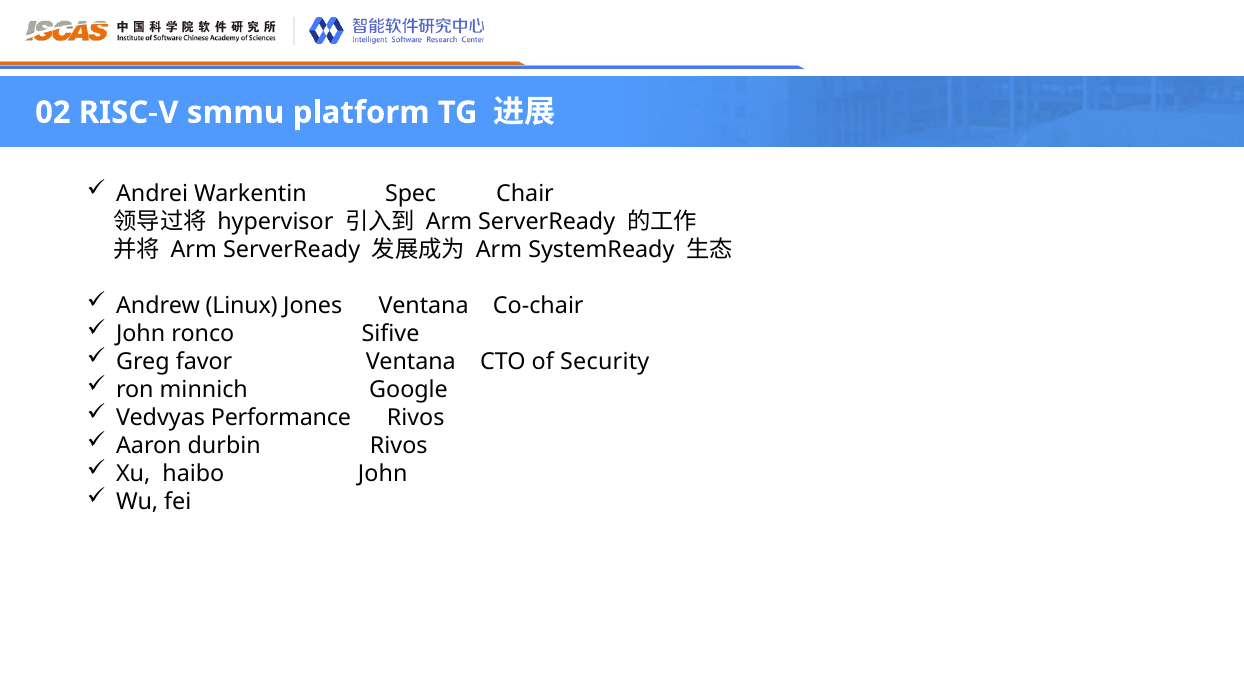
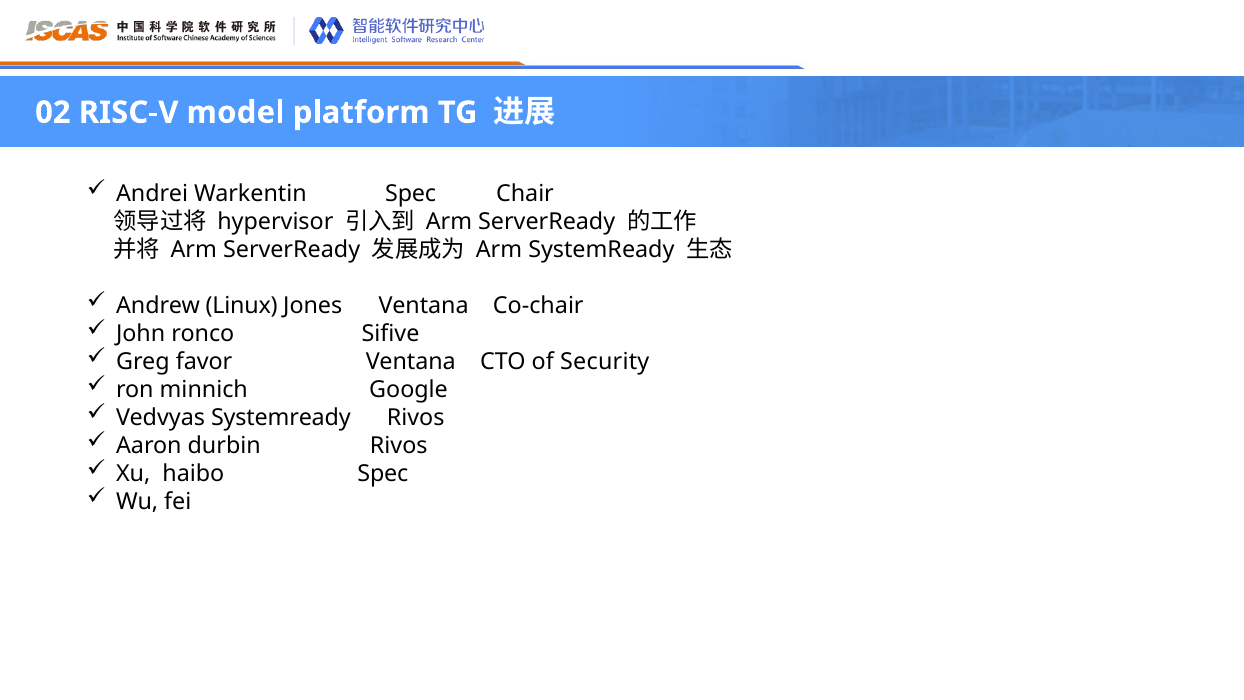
smmu: smmu -> model
Vedvyas Performance: Performance -> Systemready
haibo John: John -> Spec
